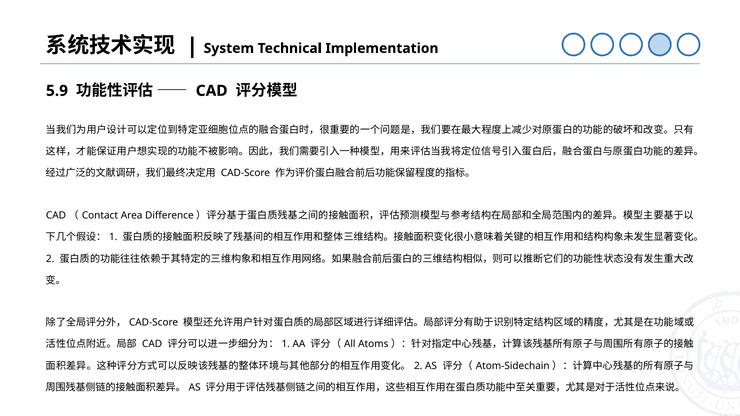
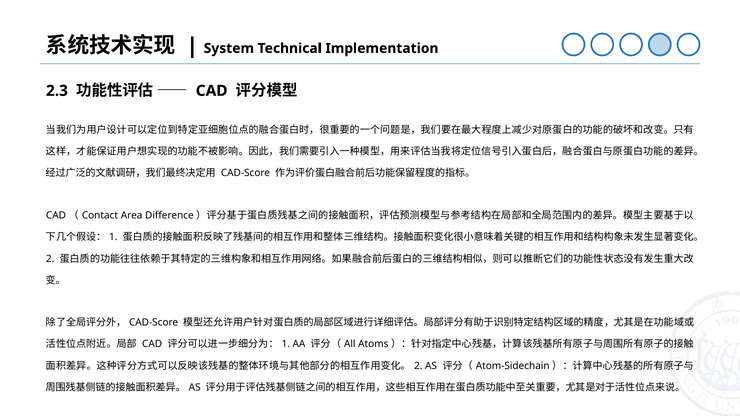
5.9: 5.9 -> 2.3
